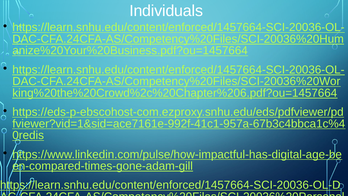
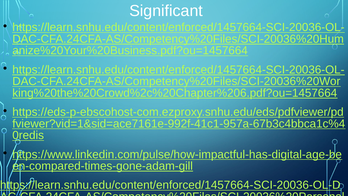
Individuals: Individuals -> Significant
